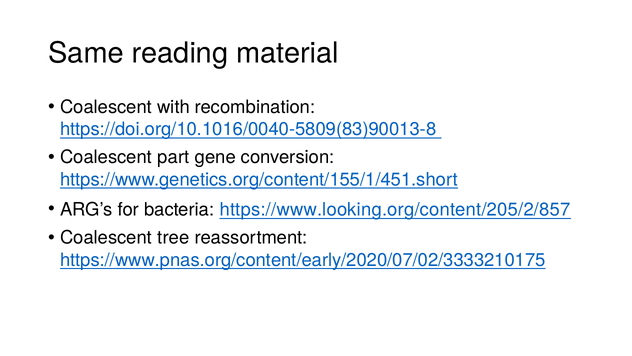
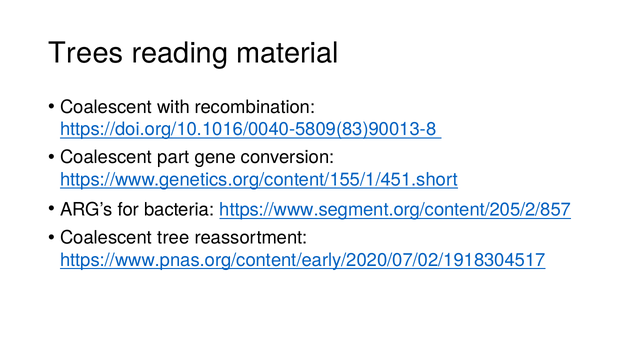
Same: Same -> Trees
https://www.looking.org/content/205/2/857: https://www.looking.org/content/205/2/857 -> https://www.segment.org/content/205/2/857
https://www.pnas.org/content/early/2020/07/02/3333210175: https://www.pnas.org/content/early/2020/07/02/3333210175 -> https://www.pnas.org/content/early/2020/07/02/1918304517
